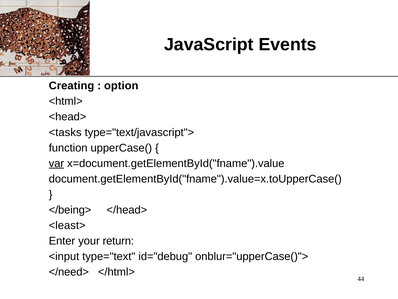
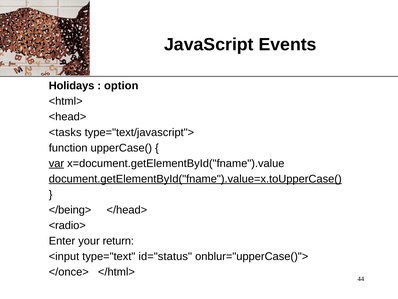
Creating: Creating -> Holidays
document.getElementById("fname").value=x.toUpperCase( underline: none -> present
<least>: <least> -> <radio>
id="debug: id="debug -> id="status
</need>: </need> -> </once>
